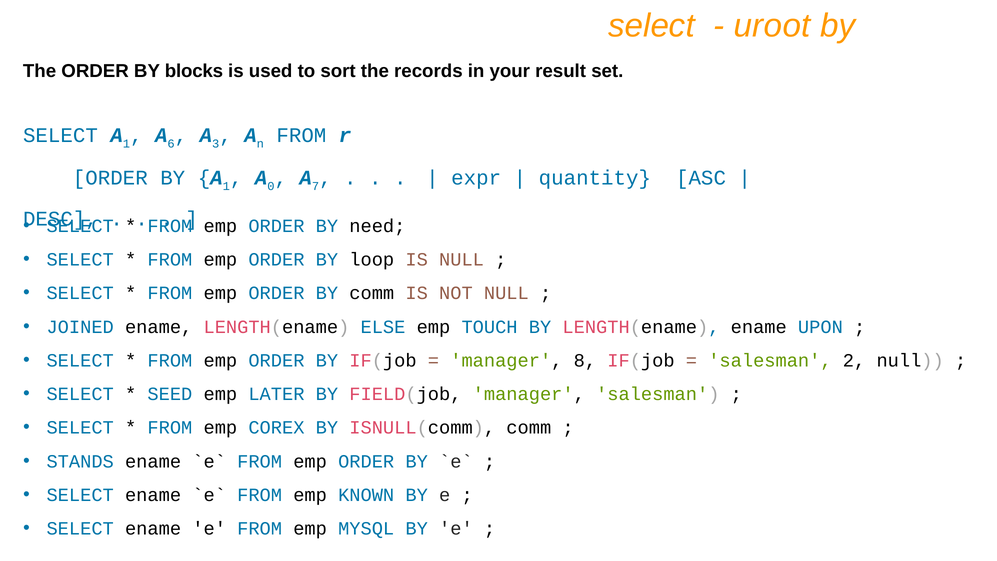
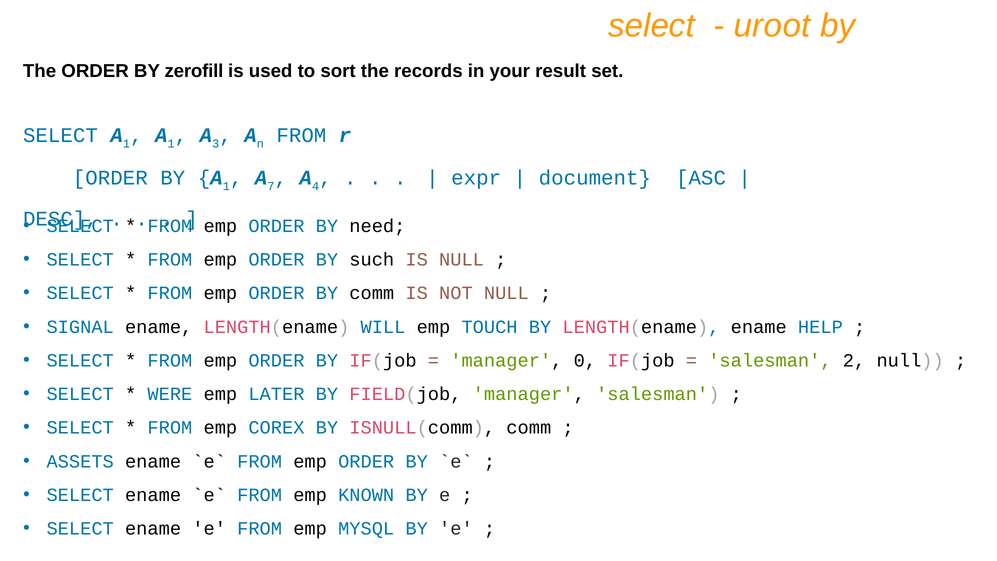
blocks: blocks -> zerofill
6 at (171, 144): 6 -> 1
0: 0 -> 7
7: 7 -> 4
quantity: quantity -> document
loop: loop -> such
JOINED: JOINED -> SIGNAL
ELSE: ELSE -> WILL
UPON: UPON -> HELP
8: 8 -> 0
SEED: SEED -> WERE
STANDS: STANDS -> ASSETS
